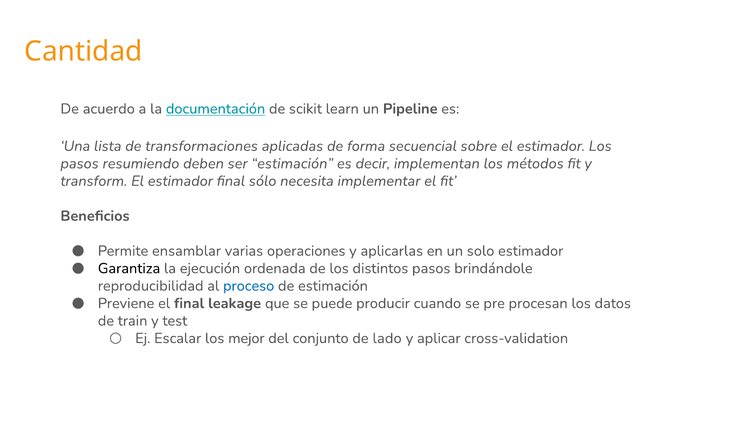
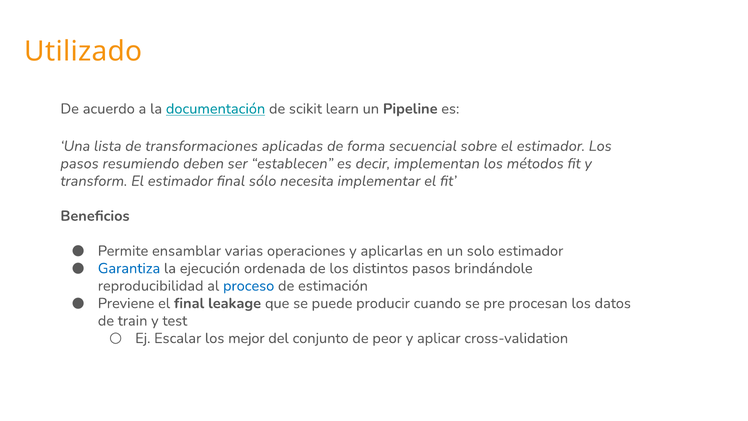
Cantidad: Cantidad -> Utilizado
ser estimación: estimación -> establecen
Garantiza colour: black -> blue
lado: lado -> peor
